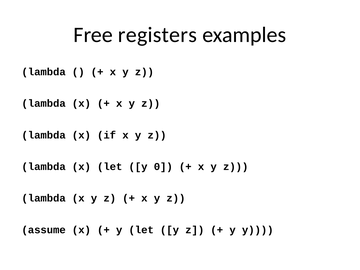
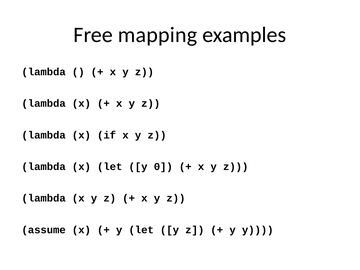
registers: registers -> mapping
